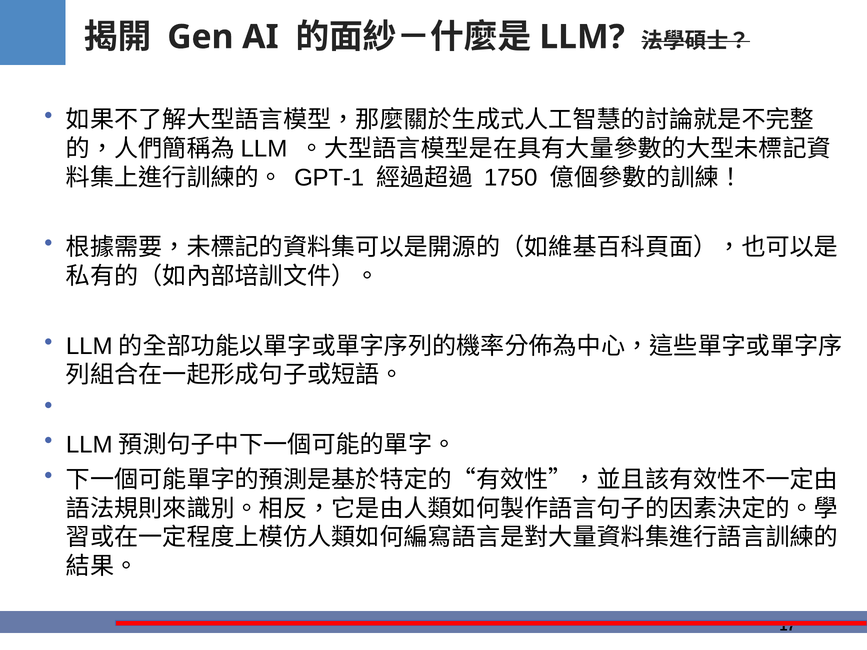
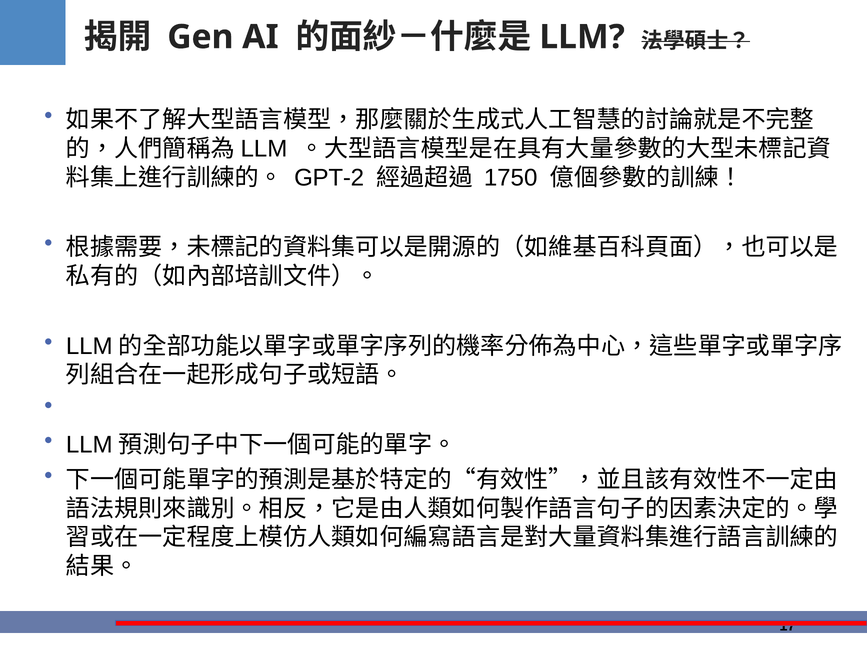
GPT-1: GPT-1 -> GPT-2
